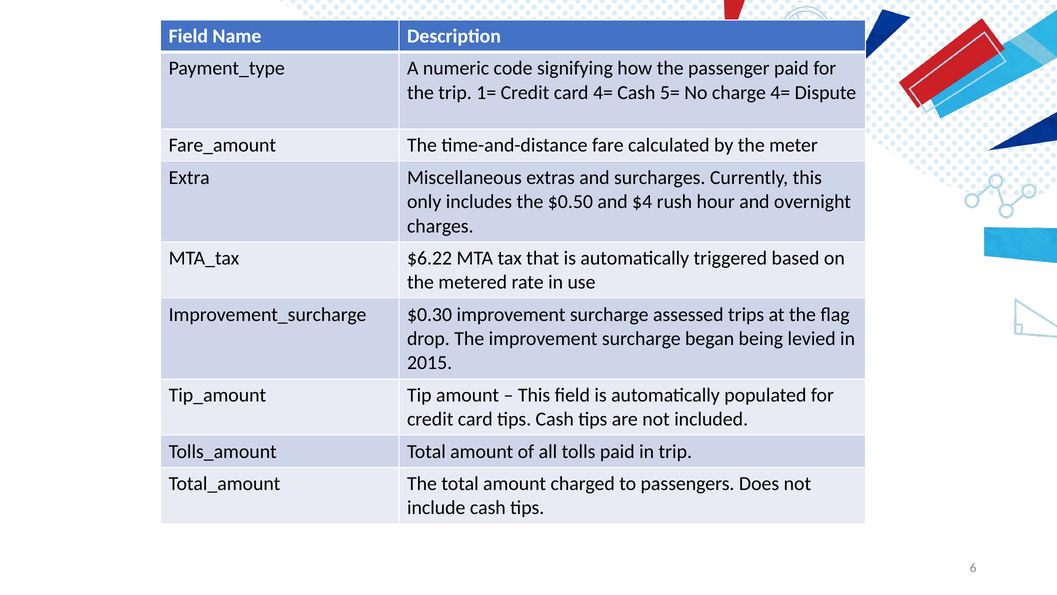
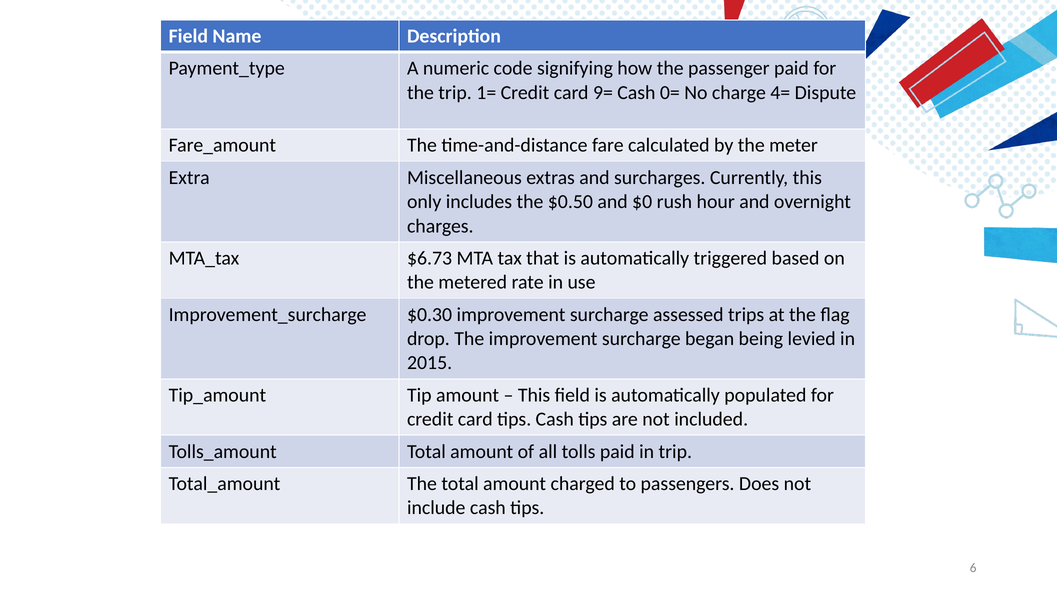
card 4=: 4= -> 9=
5=: 5= -> 0=
$4: $4 -> $0
$6.22: $6.22 -> $6.73
